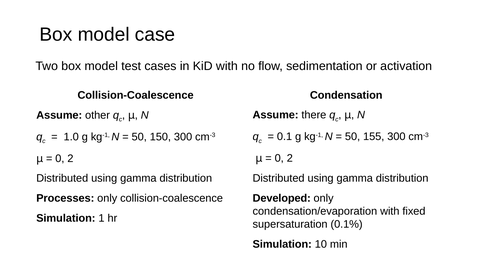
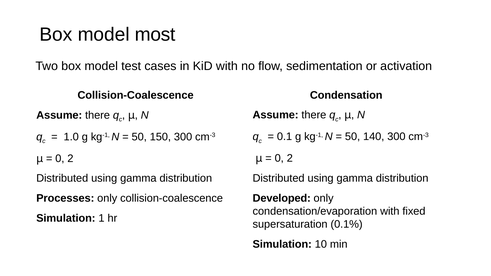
case: case -> most
other at (98, 115): other -> there
155: 155 -> 140
